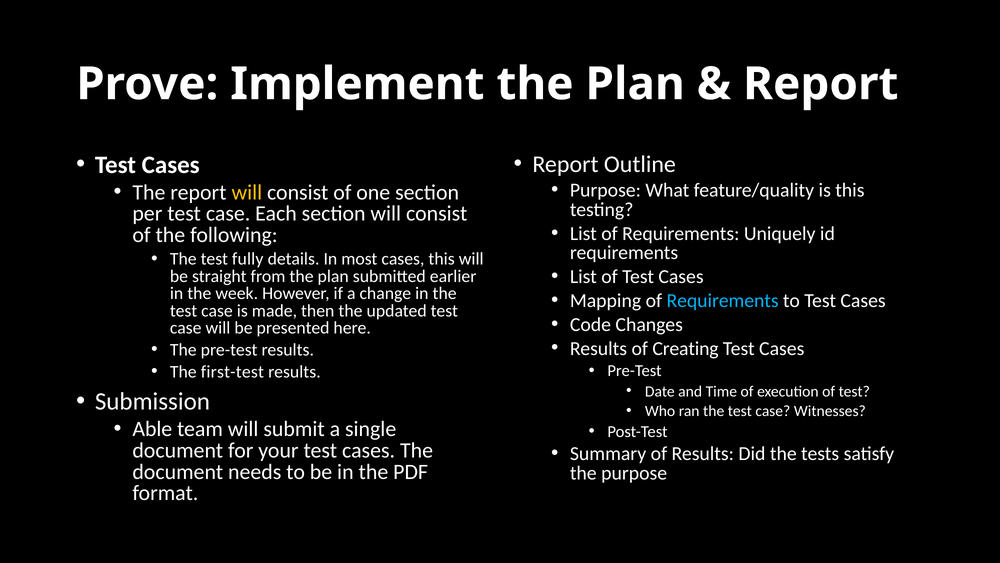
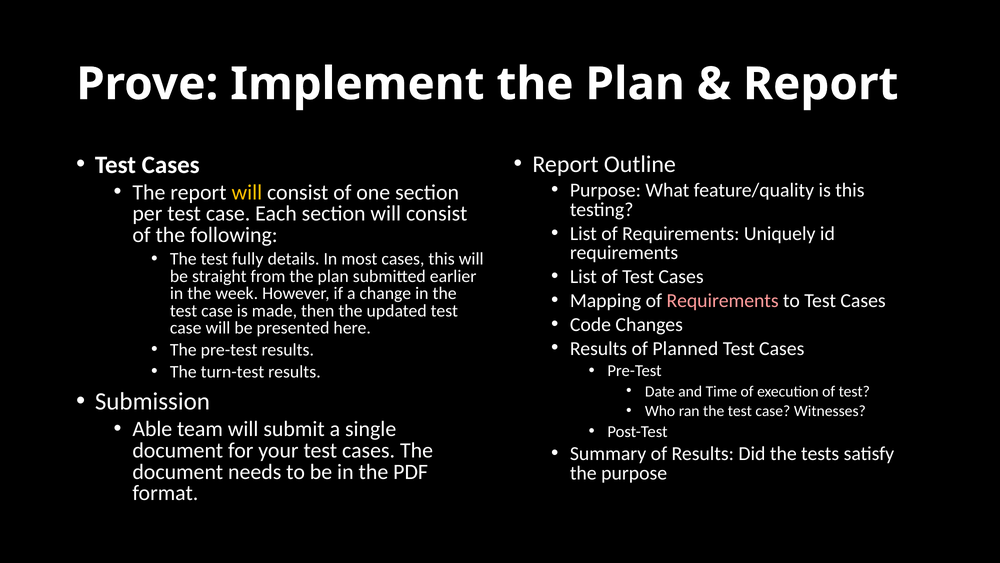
Requirements at (723, 300) colour: light blue -> pink
Creating: Creating -> Planned
first-test: first-test -> turn-test
